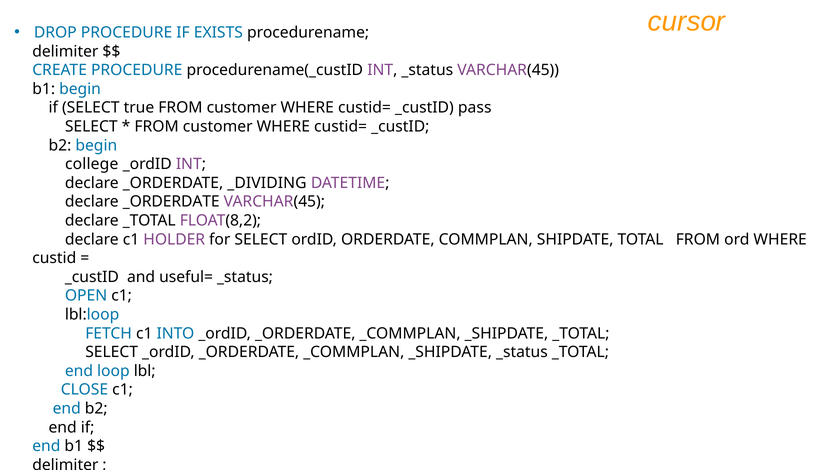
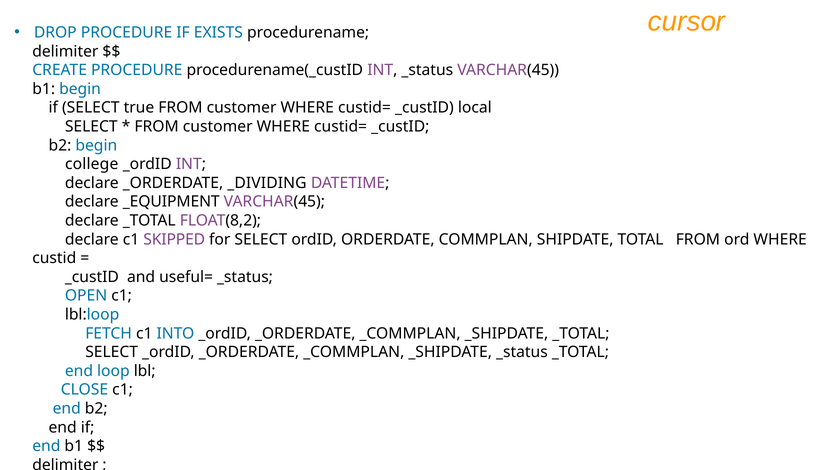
pass: pass -> local
_ORDERDATE at (171, 202): _ORDERDATE -> _EQUIPMENT
HOLDER: HOLDER -> SKIPPED
